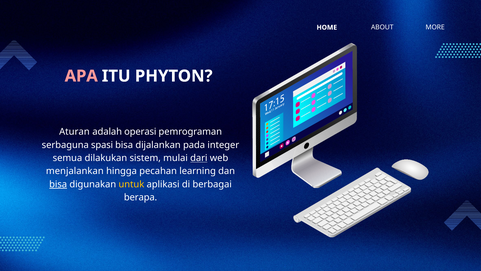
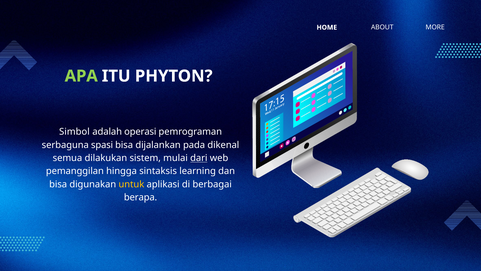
APA colour: pink -> light green
Aturan: Aturan -> Simbol
integer: integer -> dikenal
menjalankan: menjalankan -> pemanggilan
pecahan: pecahan -> sintaksis
bisa at (58, 184) underline: present -> none
